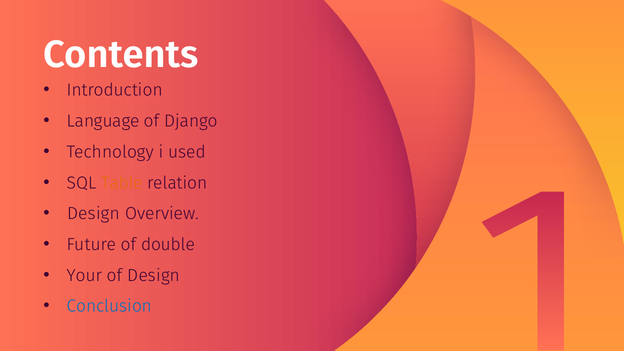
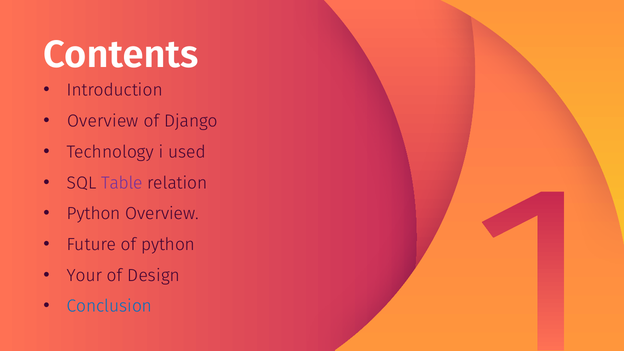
Language at (103, 121): Language -> Overview
Table colour: orange -> purple
Design at (94, 214): Design -> Python
of double: double -> python
